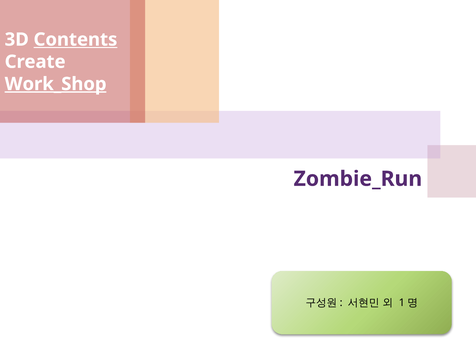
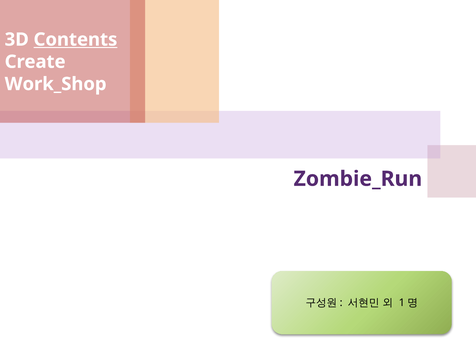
Work_Shop underline: present -> none
